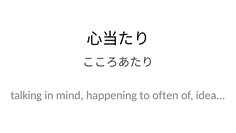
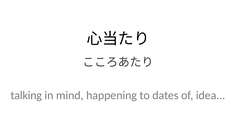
often: often -> dates
